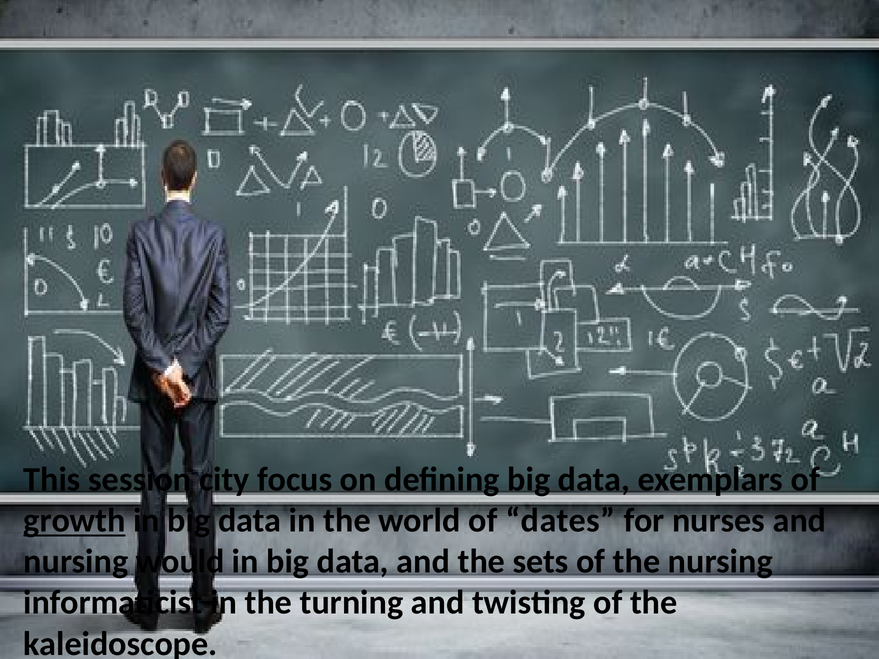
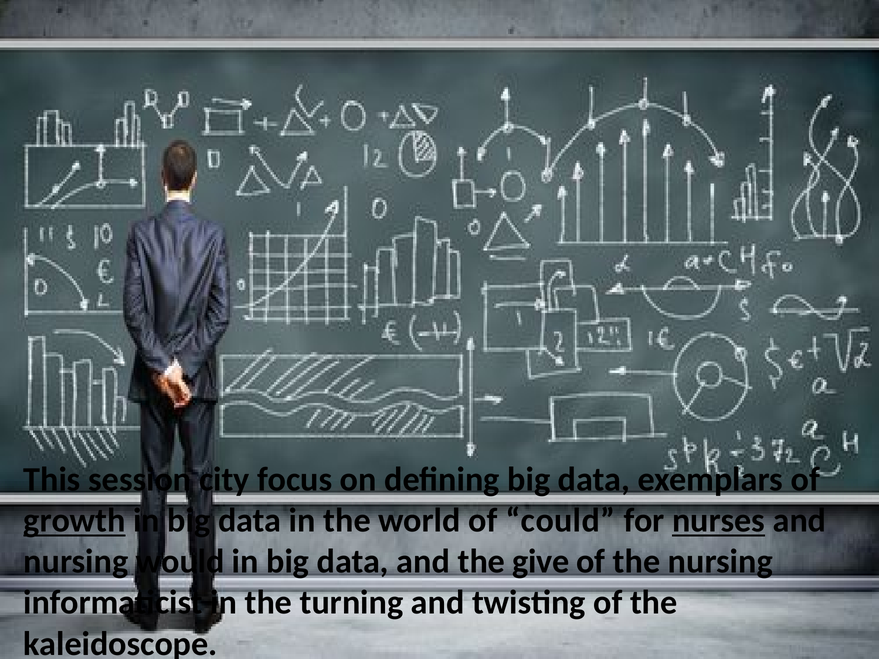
dates: dates -> could
nurses underline: none -> present
sets: sets -> give
